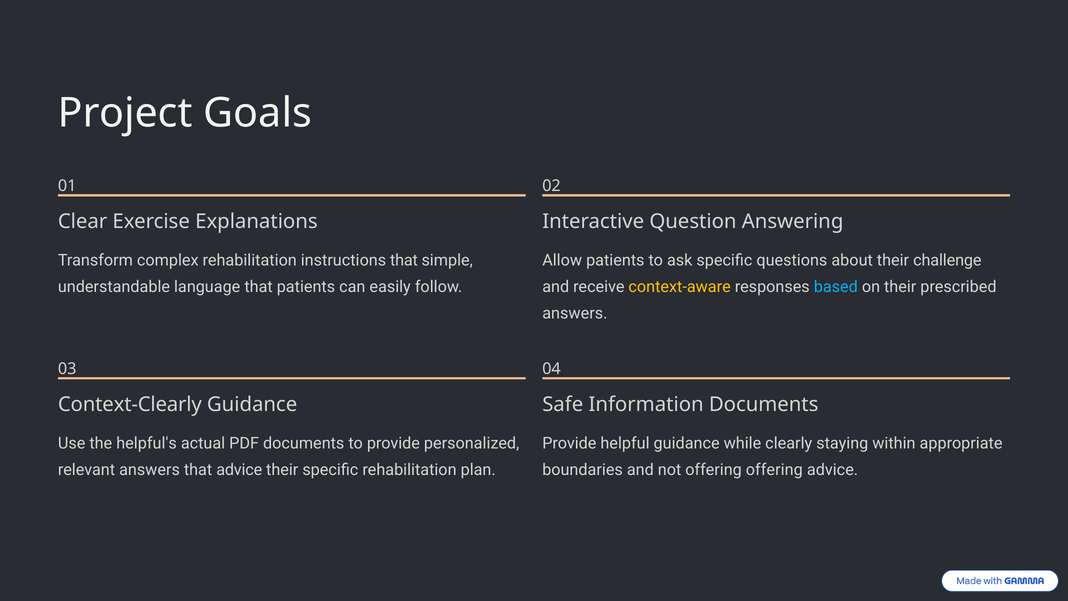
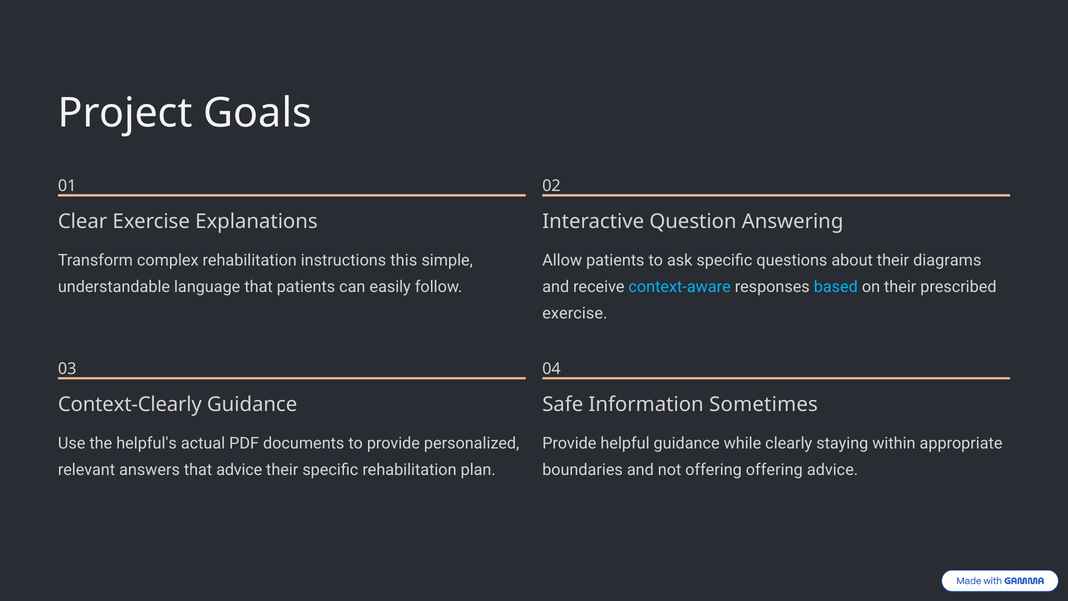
instructions that: that -> this
challenge: challenge -> diagrams
context-aware colour: yellow -> light blue
answers at (575, 313): answers -> exercise
Information Documents: Documents -> Sometimes
